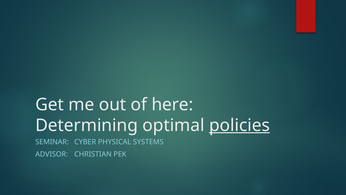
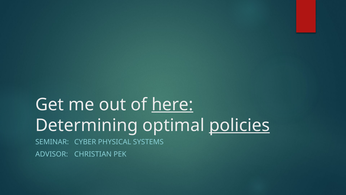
here underline: none -> present
